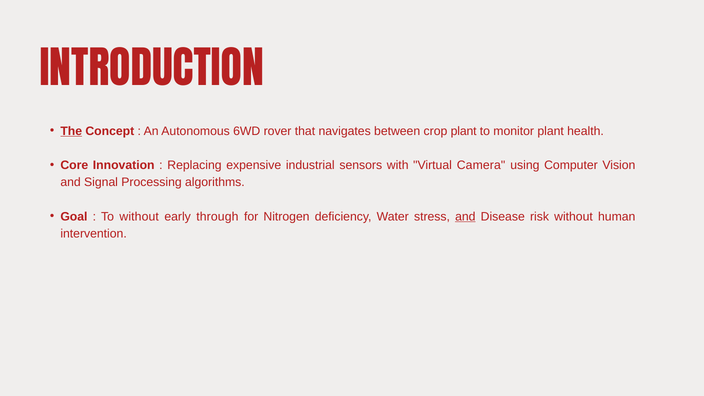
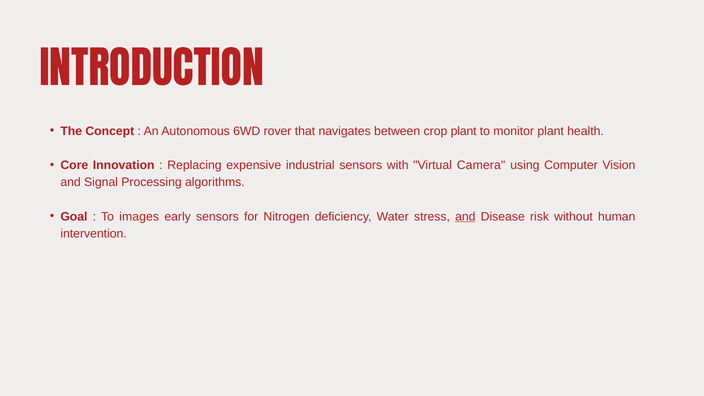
The underline: present -> none
To without: without -> images
early through: through -> sensors
